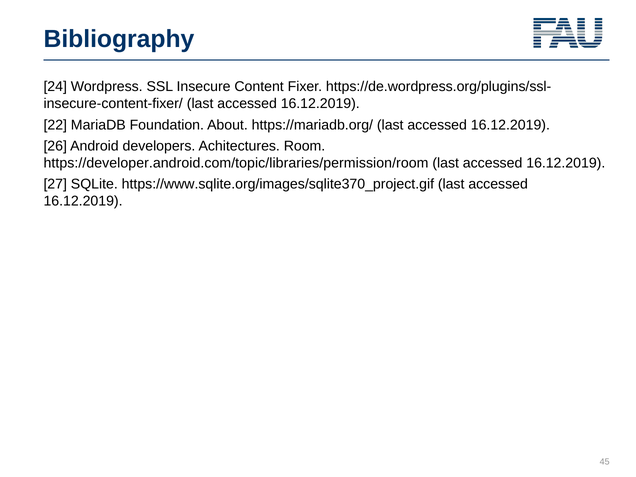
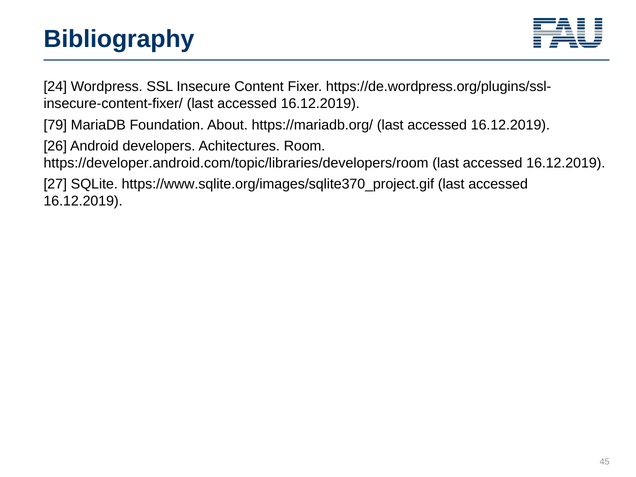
22: 22 -> 79
https://developer.android.com/topic/libraries/permission/room: https://developer.android.com/topic/libraries/permission/room -> https://developer.android.com/topic/libraries/developers/room
